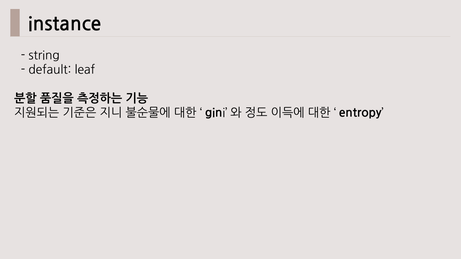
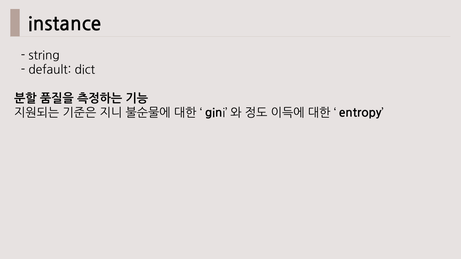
leaf: leaf -> dict
